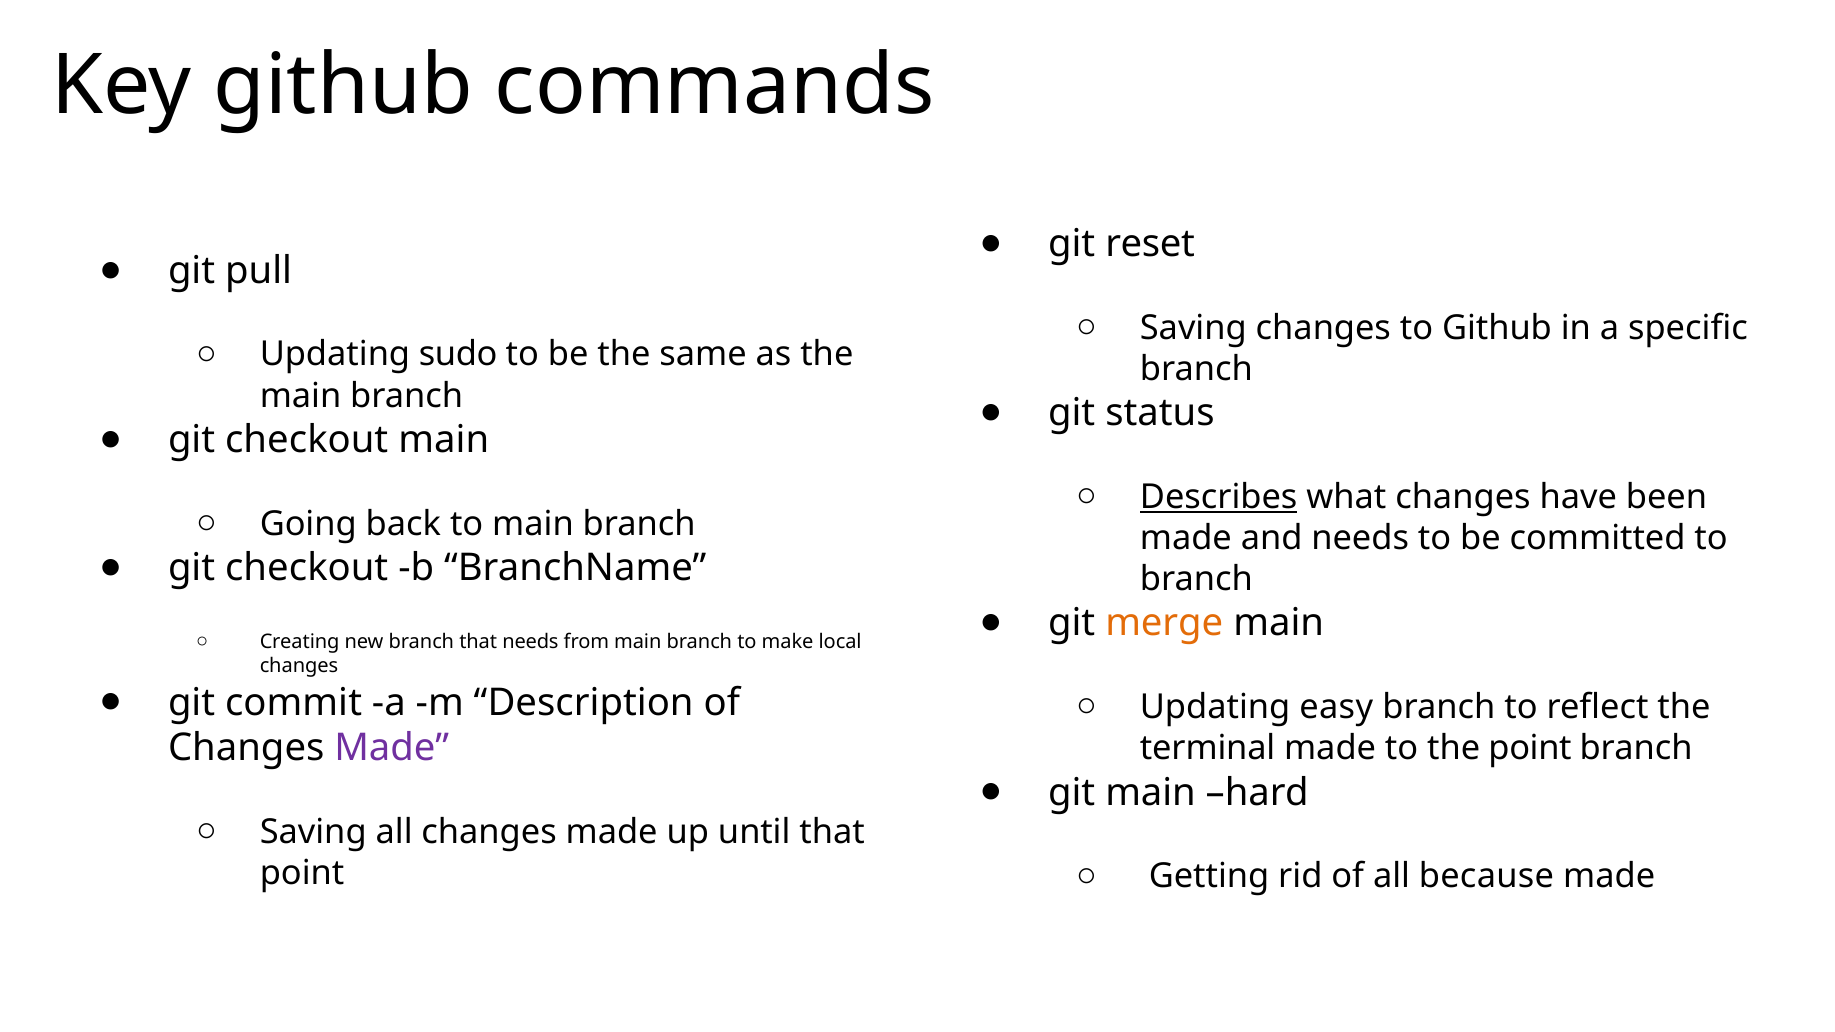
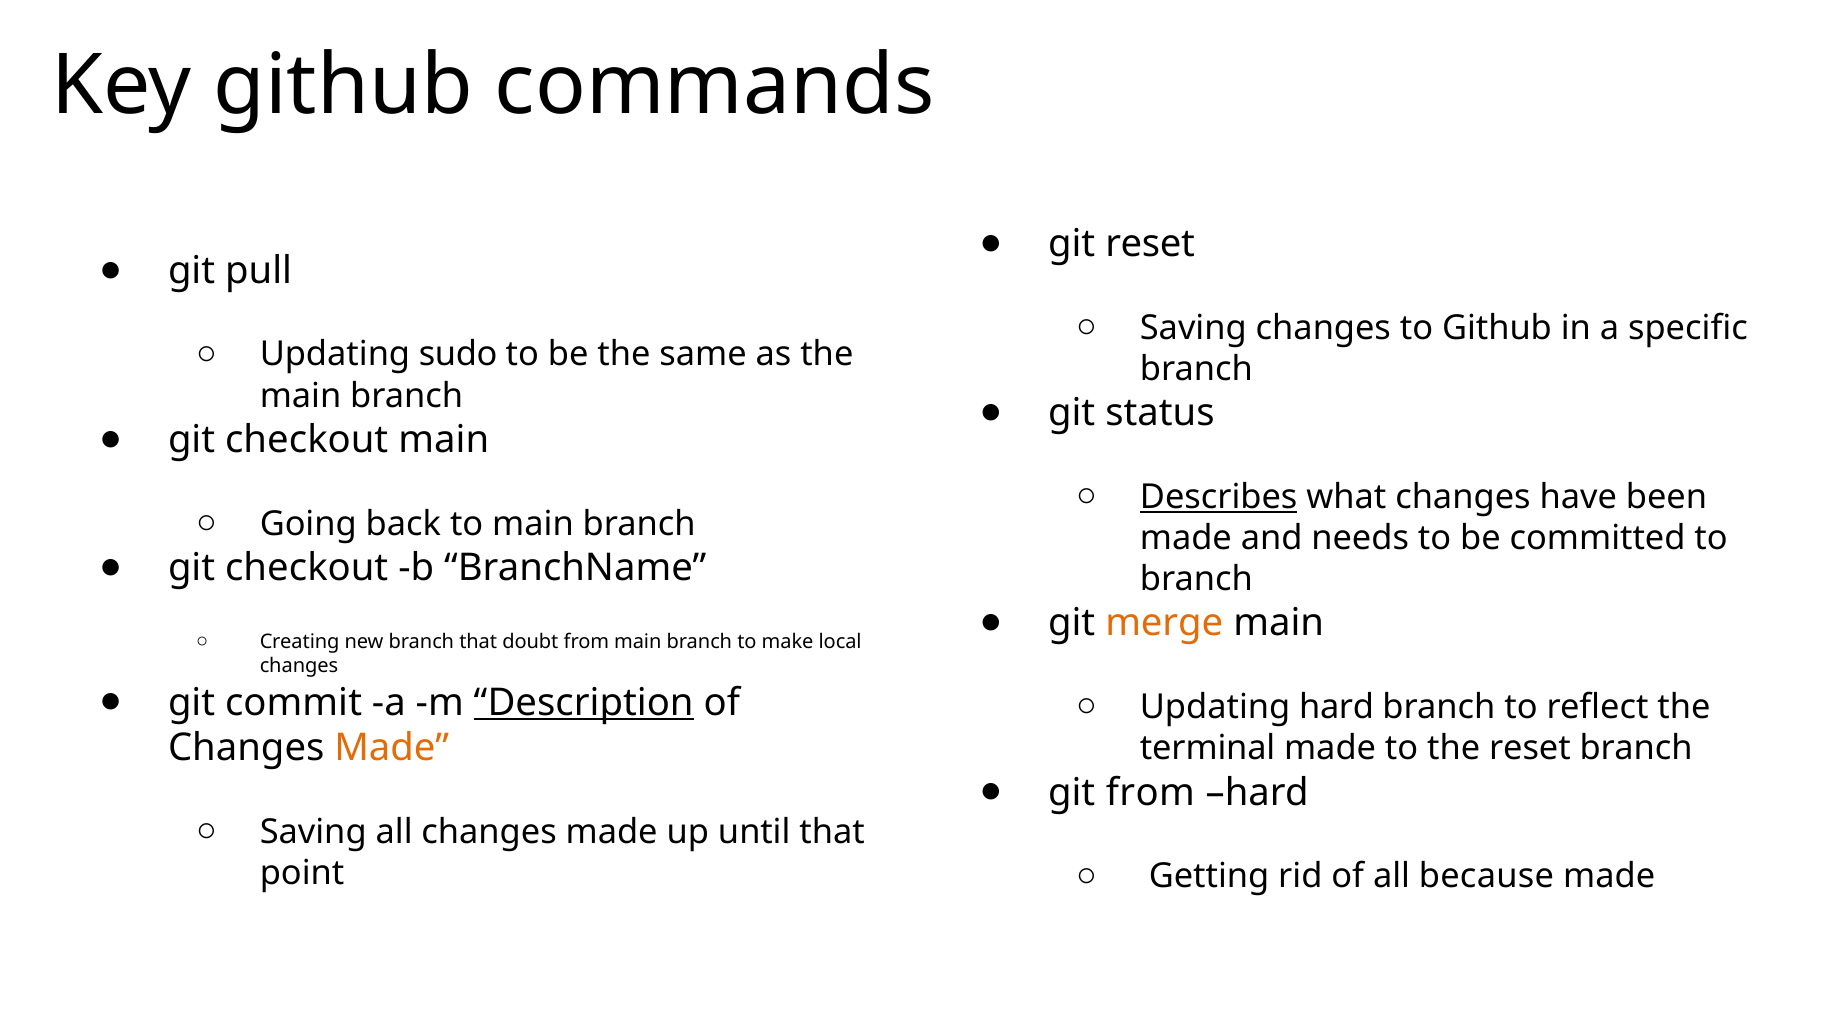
that needs: needs -> doubt
Description underline: none -> present
Updating easy: easy -> hard
Made at (392, 748) colour: purple -> orange
the point: point -> reset
git main: main -> from
